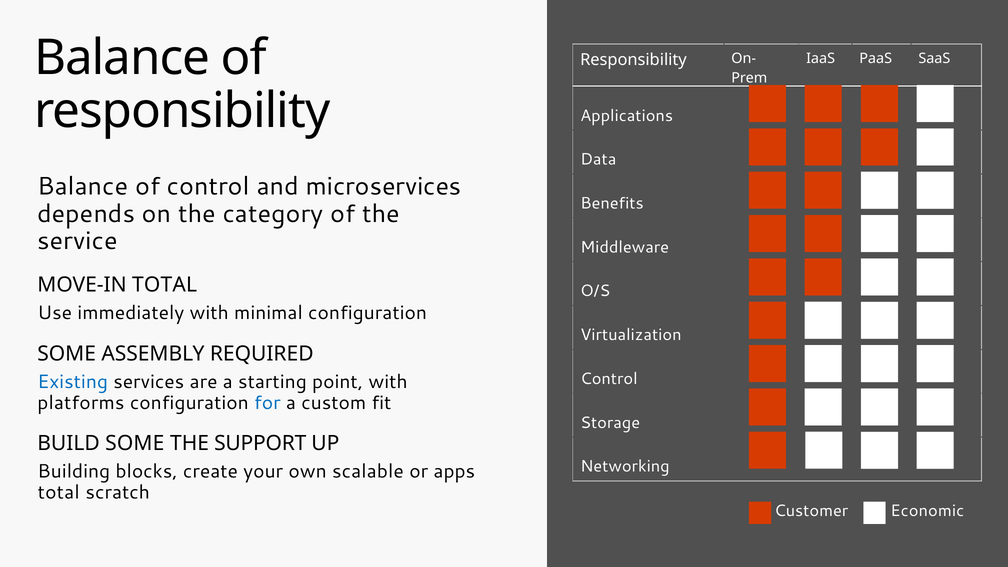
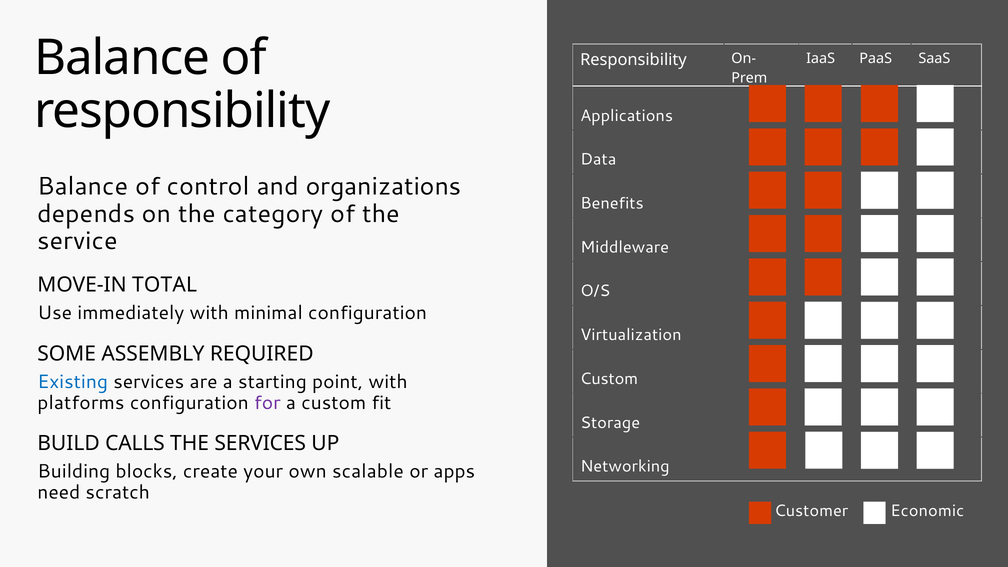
microservices: microservices -> organizations
Control at (609, 379): Control -> Custom
for colour: blue -> purple
BUILD SOME: SOME -> CALLS
THE SUPPORT: SUPPORT -> SERVICES
total at (59, 492): total -> need
